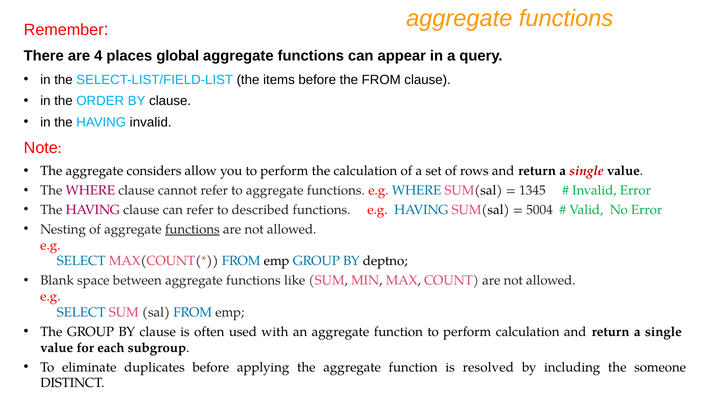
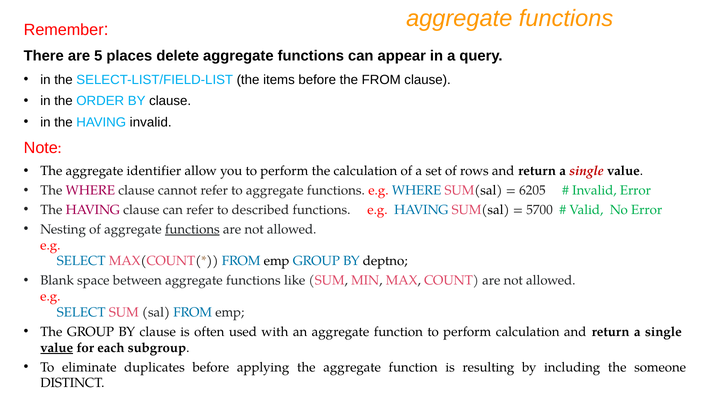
4: 4 -> 5
global: global -> delete
considers: considers -> identifier
1345: 1345 -> 6205
5004: 5004 -> 5700
value at (57, 347) underline: none -> present
resolved: resolved -> resulting
